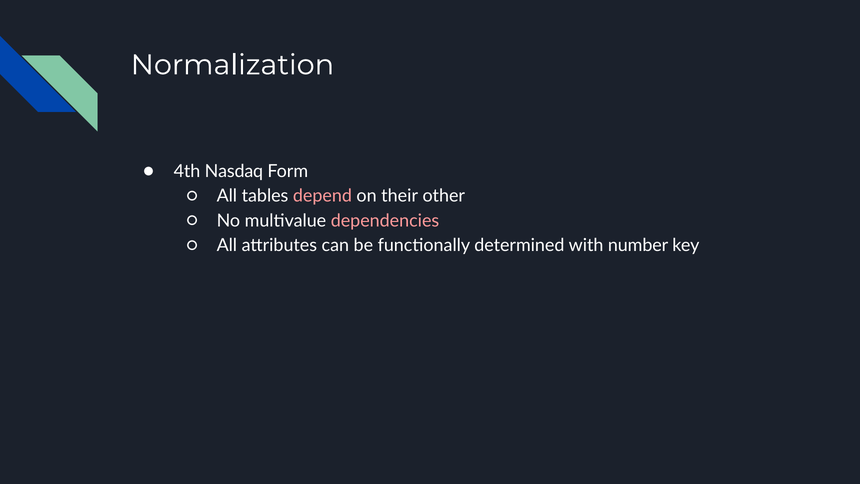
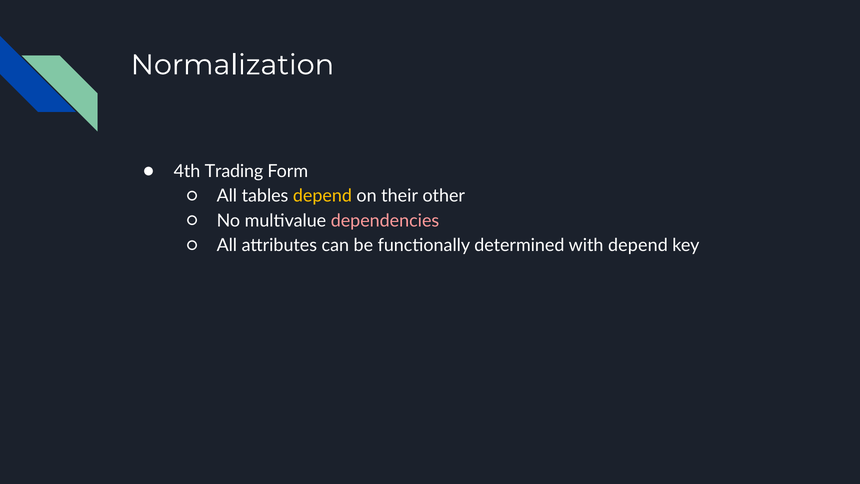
Nasdaq: Nasdaq -> Trading
depend at (322, 196) colour: pink -> yellow
with number: number -> depend
